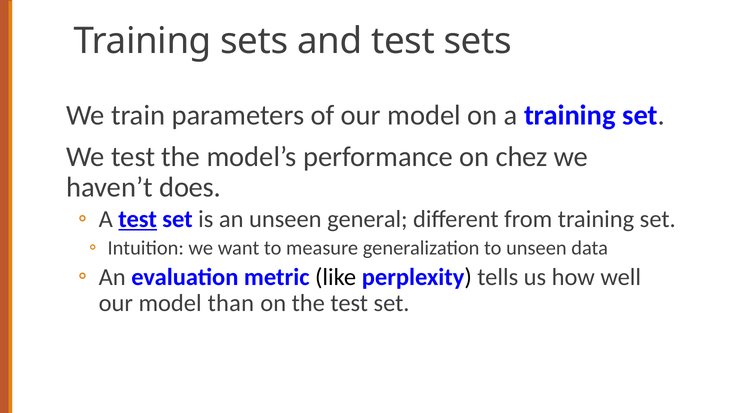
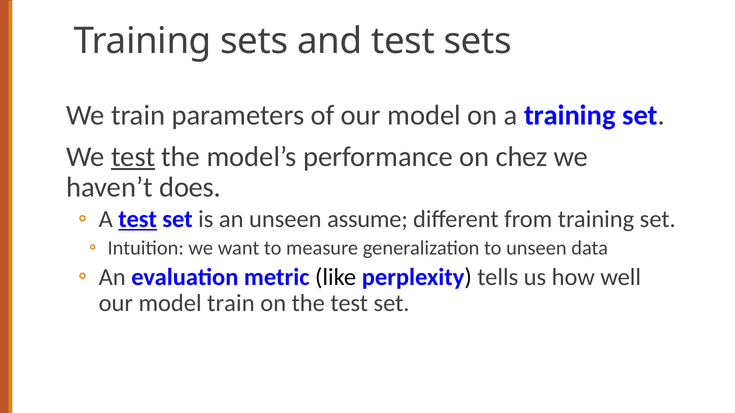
test at (133, 157) underline: none -> present
general: general -> assume
model than: than -> train
